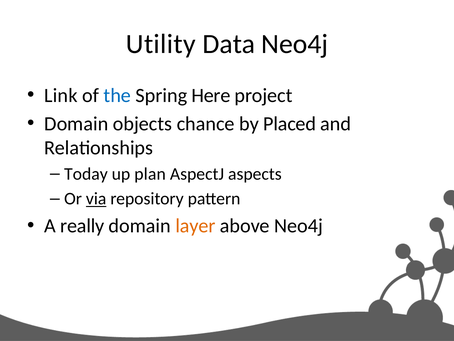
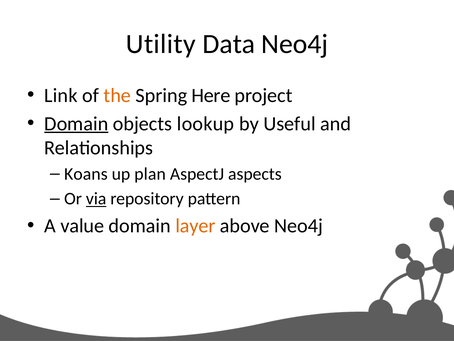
the colour: blue -> orange
Domain at (76, 123) underline: none -> present
chance: chance -> lookup
Placed: Placed -> Useful
Today: Today -> Koans
really: really -> value
